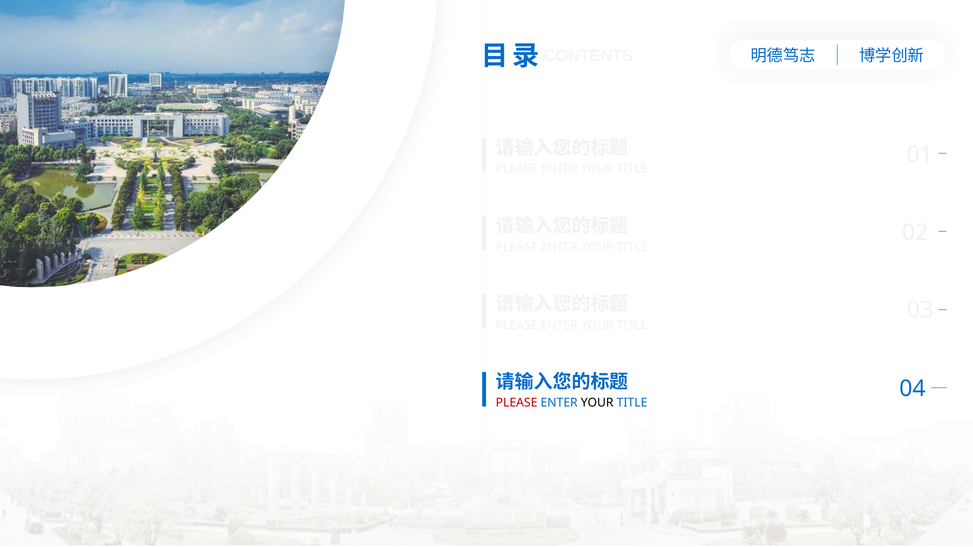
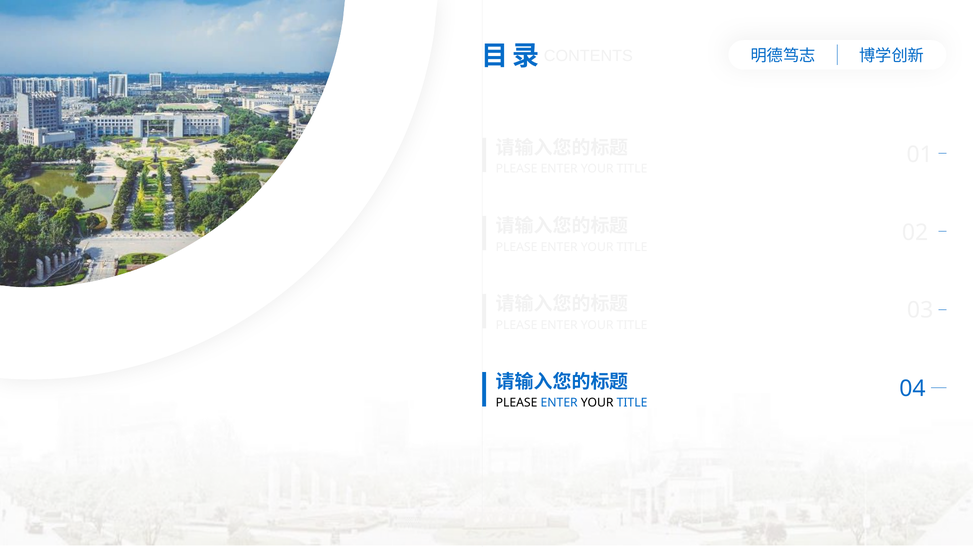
PLEASE at (517, 403) colour: red -> black
